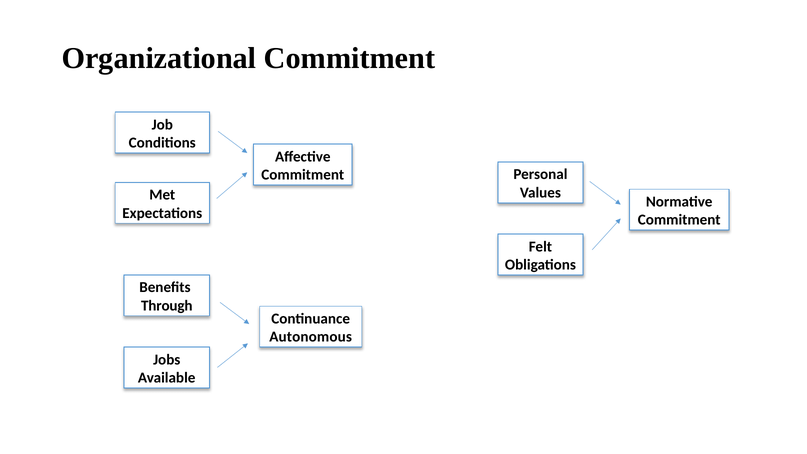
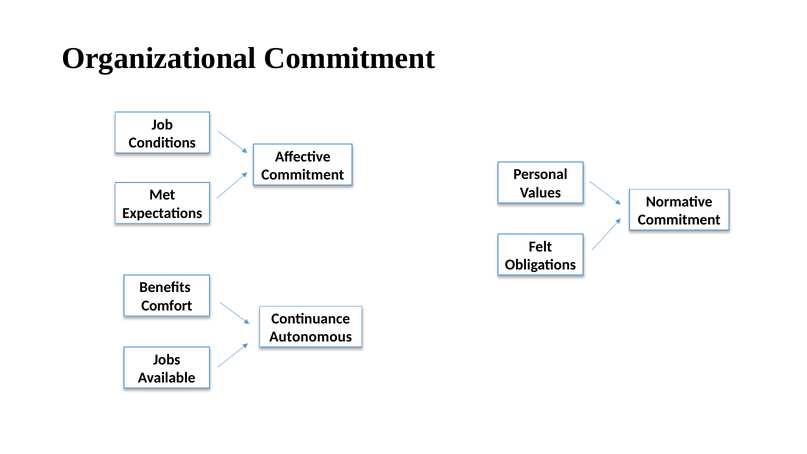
Through: Through -> Comfort
